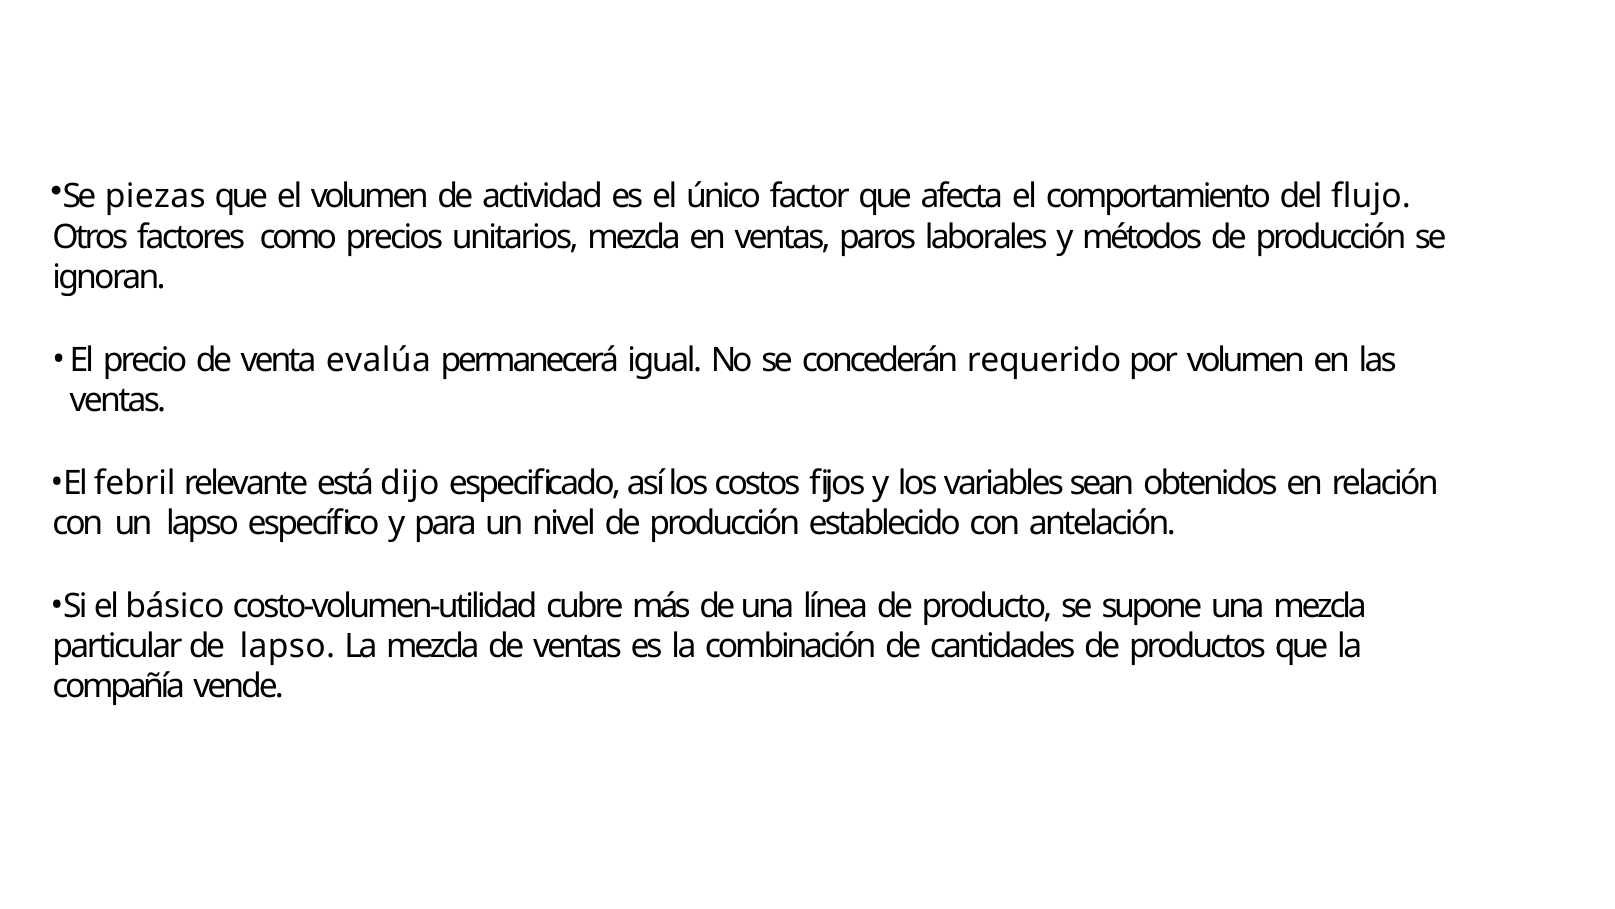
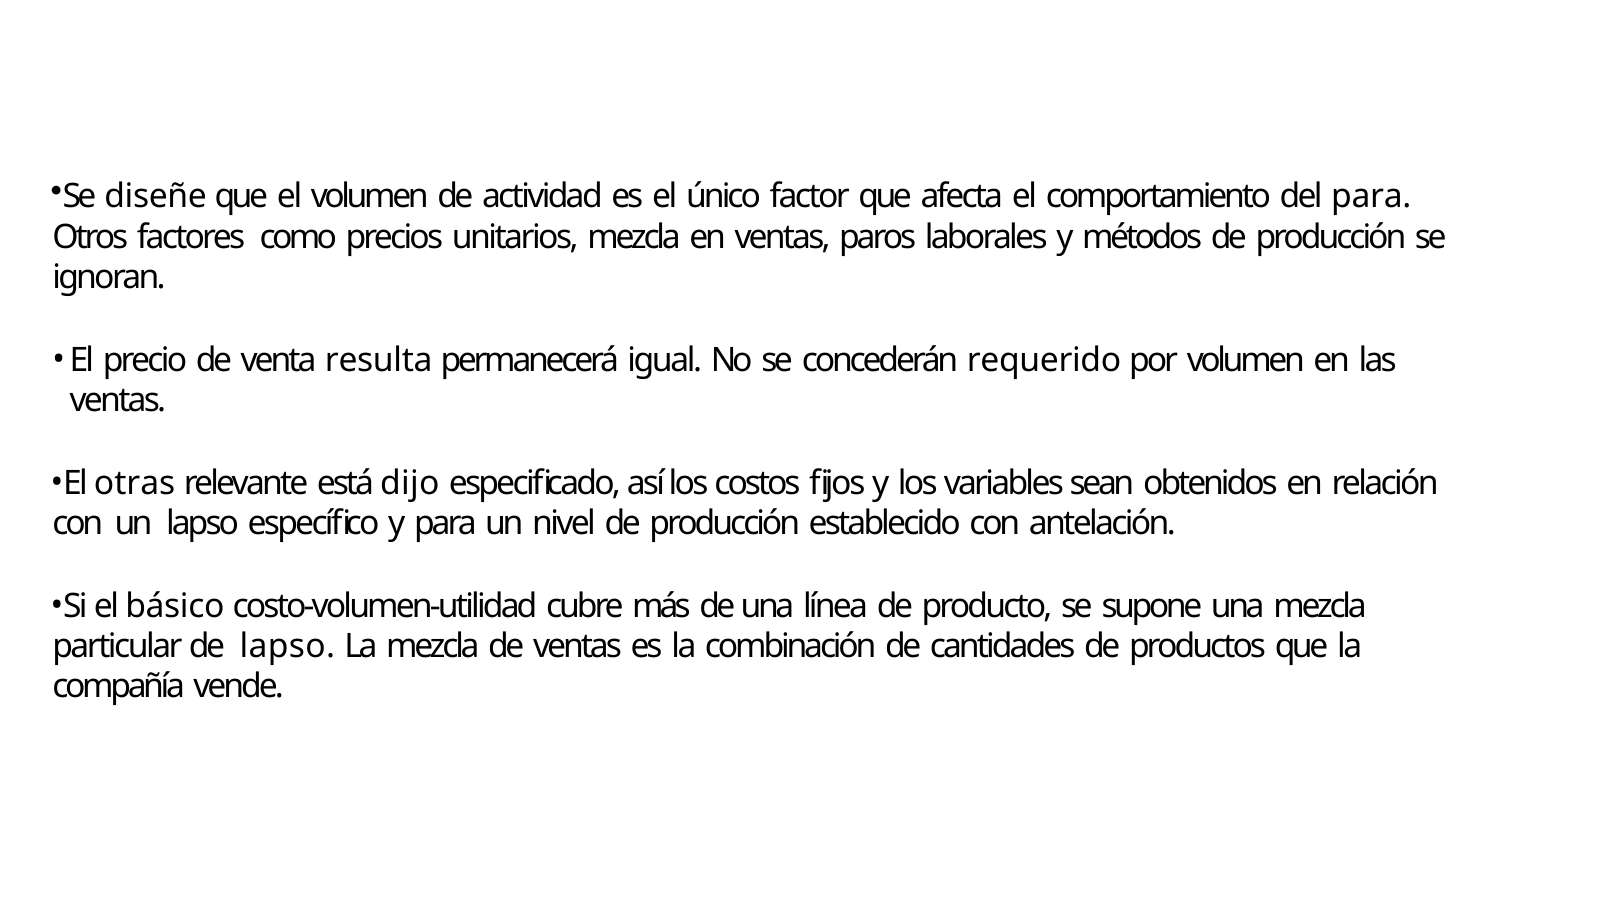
piezas: piezas -> diseñe
del flujo: flujo -> para
evalúa: evalúa -> resulta
febril: febril -> otras
